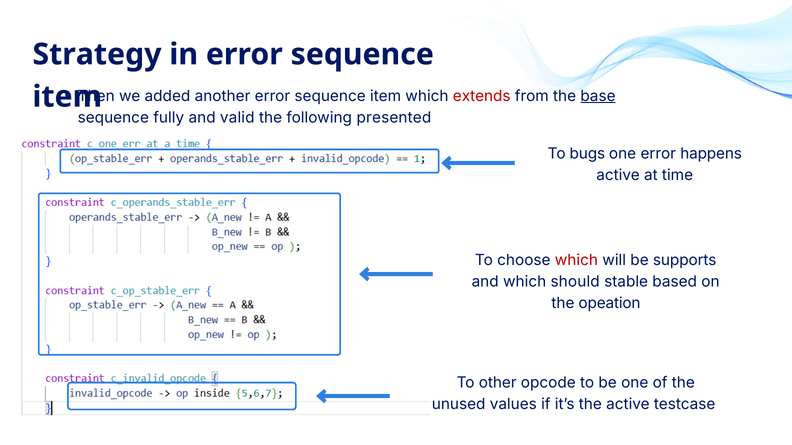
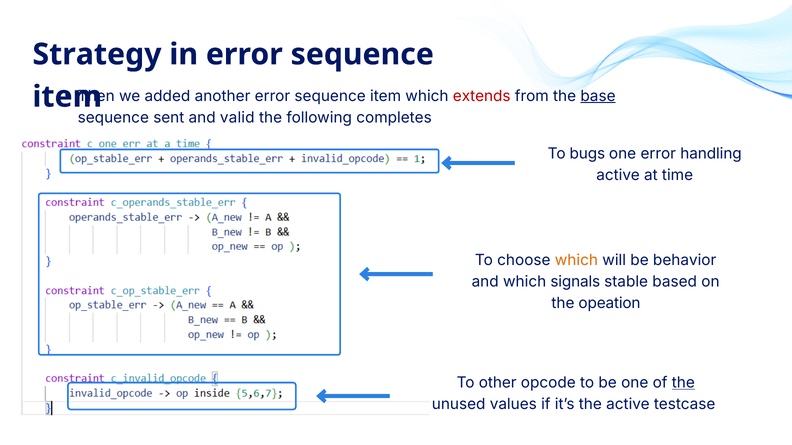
fully: fully -> sent
presented: presented -> completes
happens: happens -> handling
which at (576, 260) colour: red -> orange
supports: supports -> behavior
should: should -> signals
the at (683, 383) underline: none -> present
